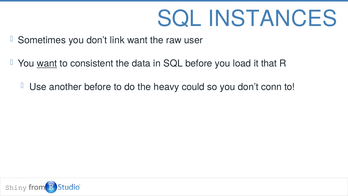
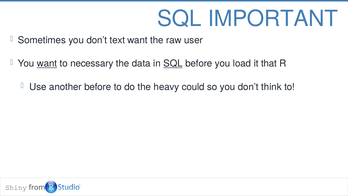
INSTANCES: INSTANCES -> IMPORTANT
link: link -> text
consistent: consistent -> necessary
SQL at (173, 63) underline: none -> present
conn: conn -> think
